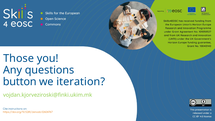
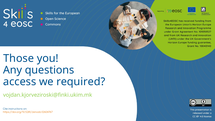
button: button -> access
iteration: iteration -> required
